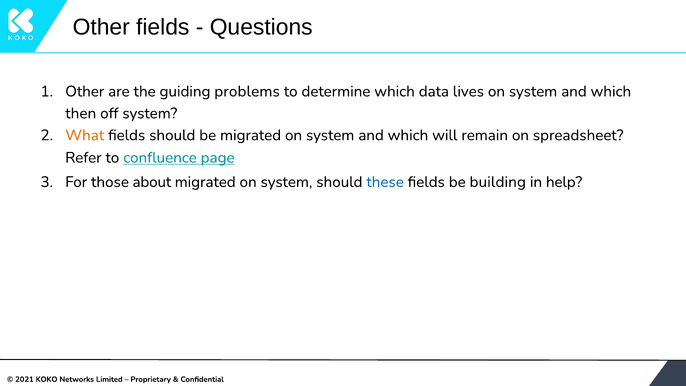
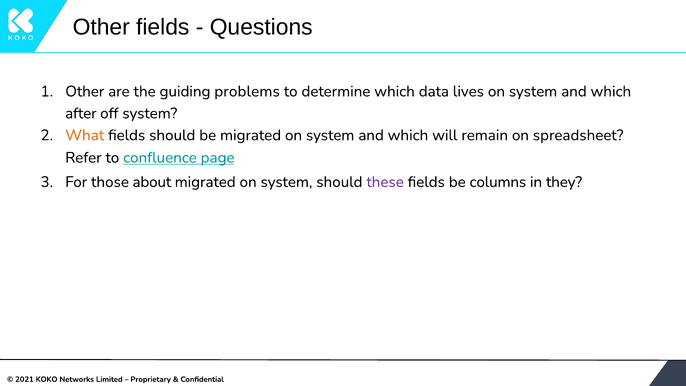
then: then -> after
these colour: blue -> purple
building: building -> columns
help: help -> they
